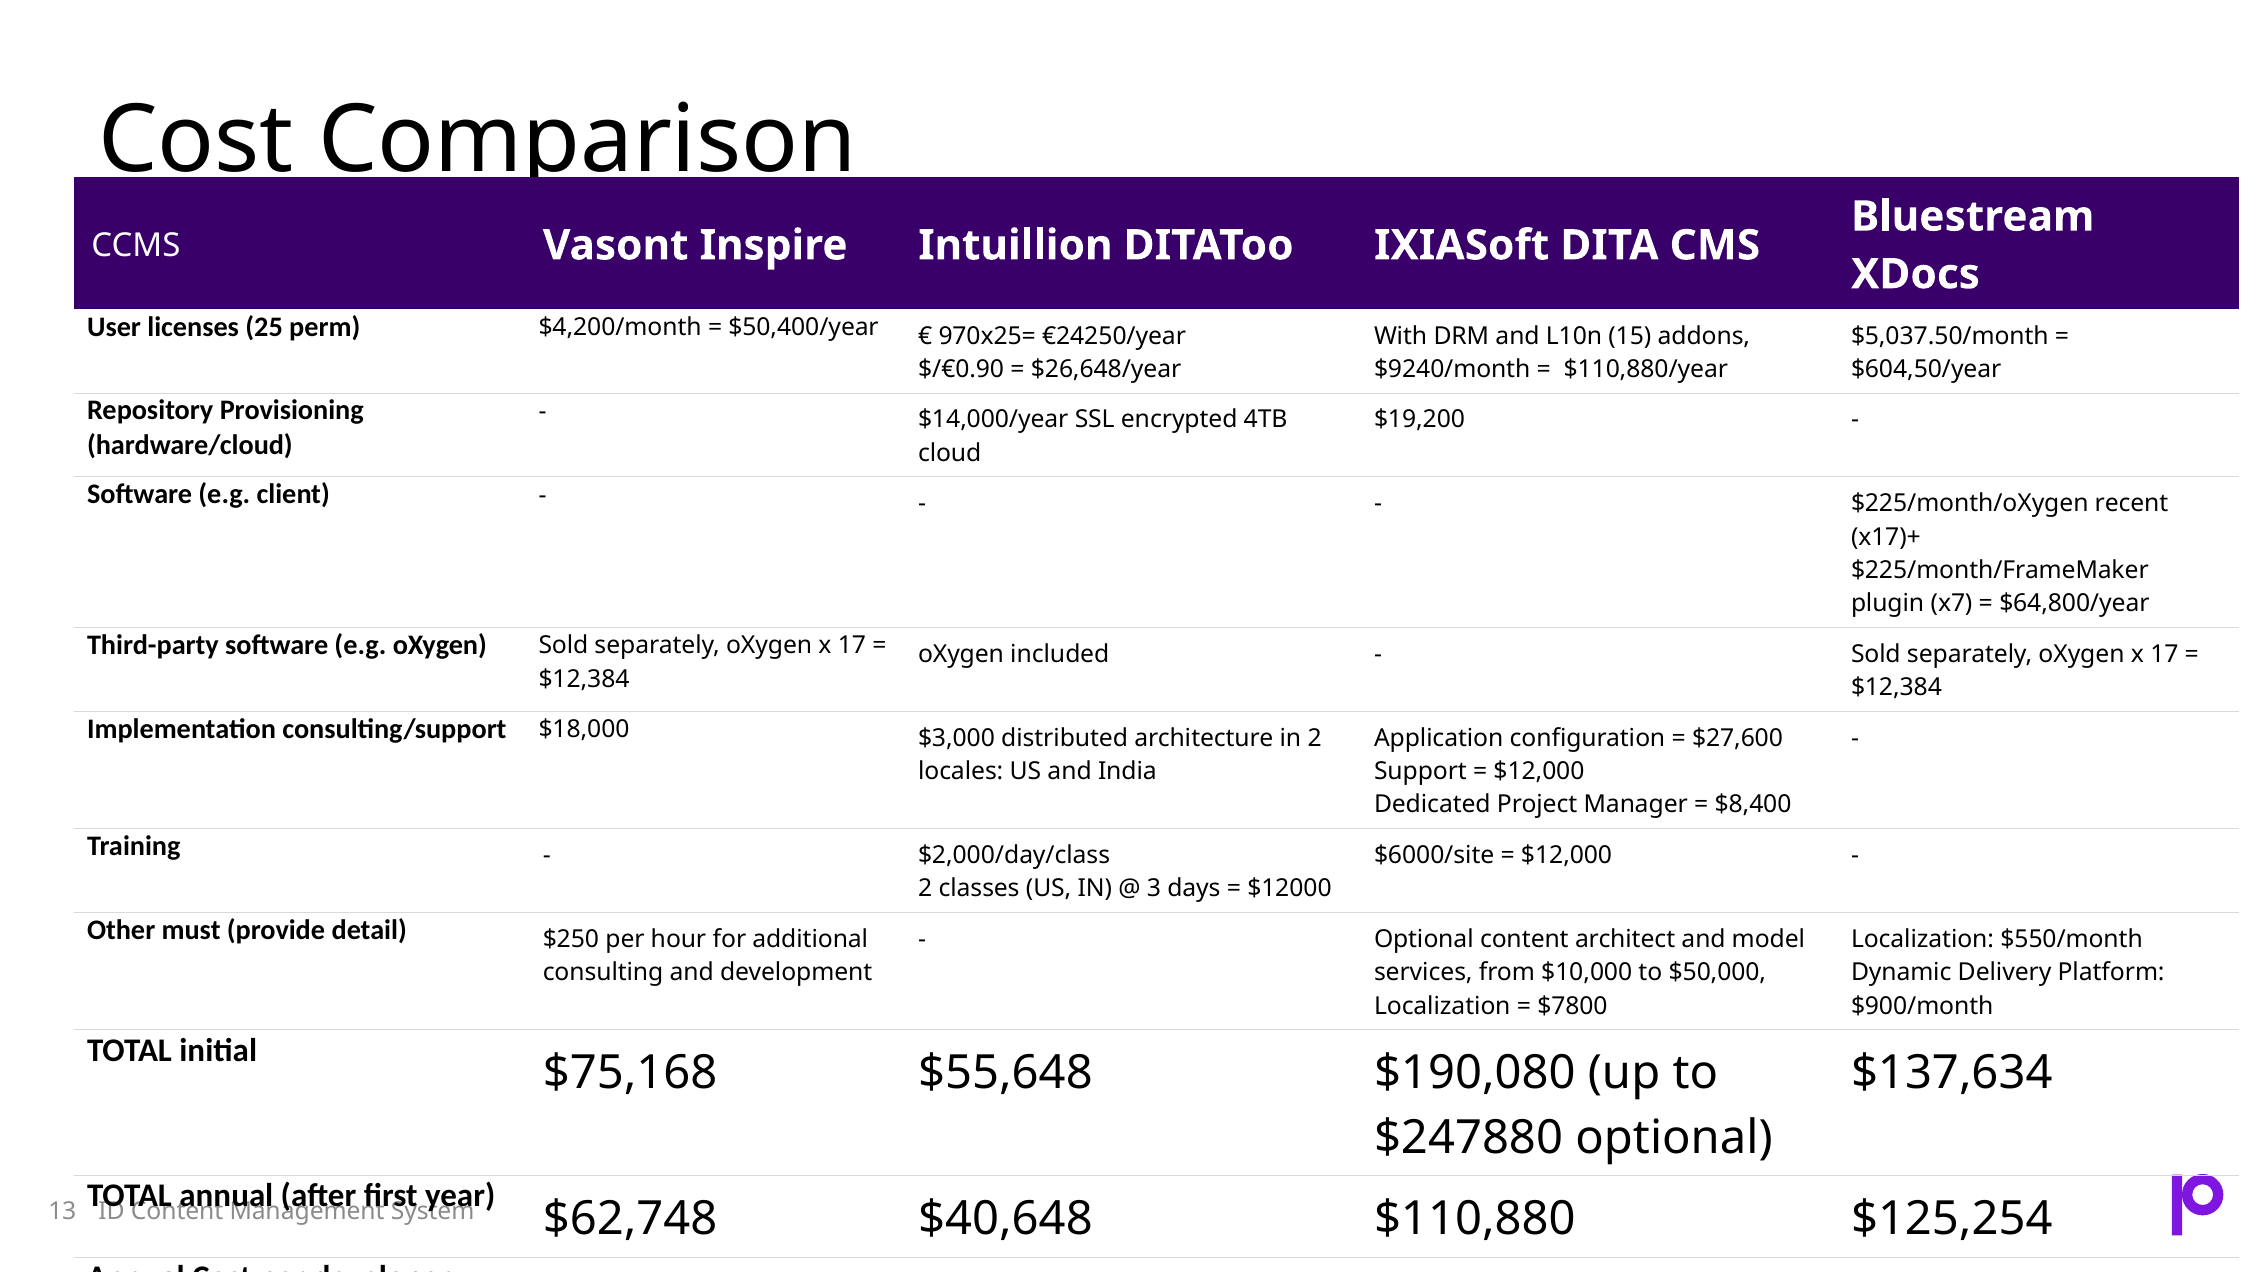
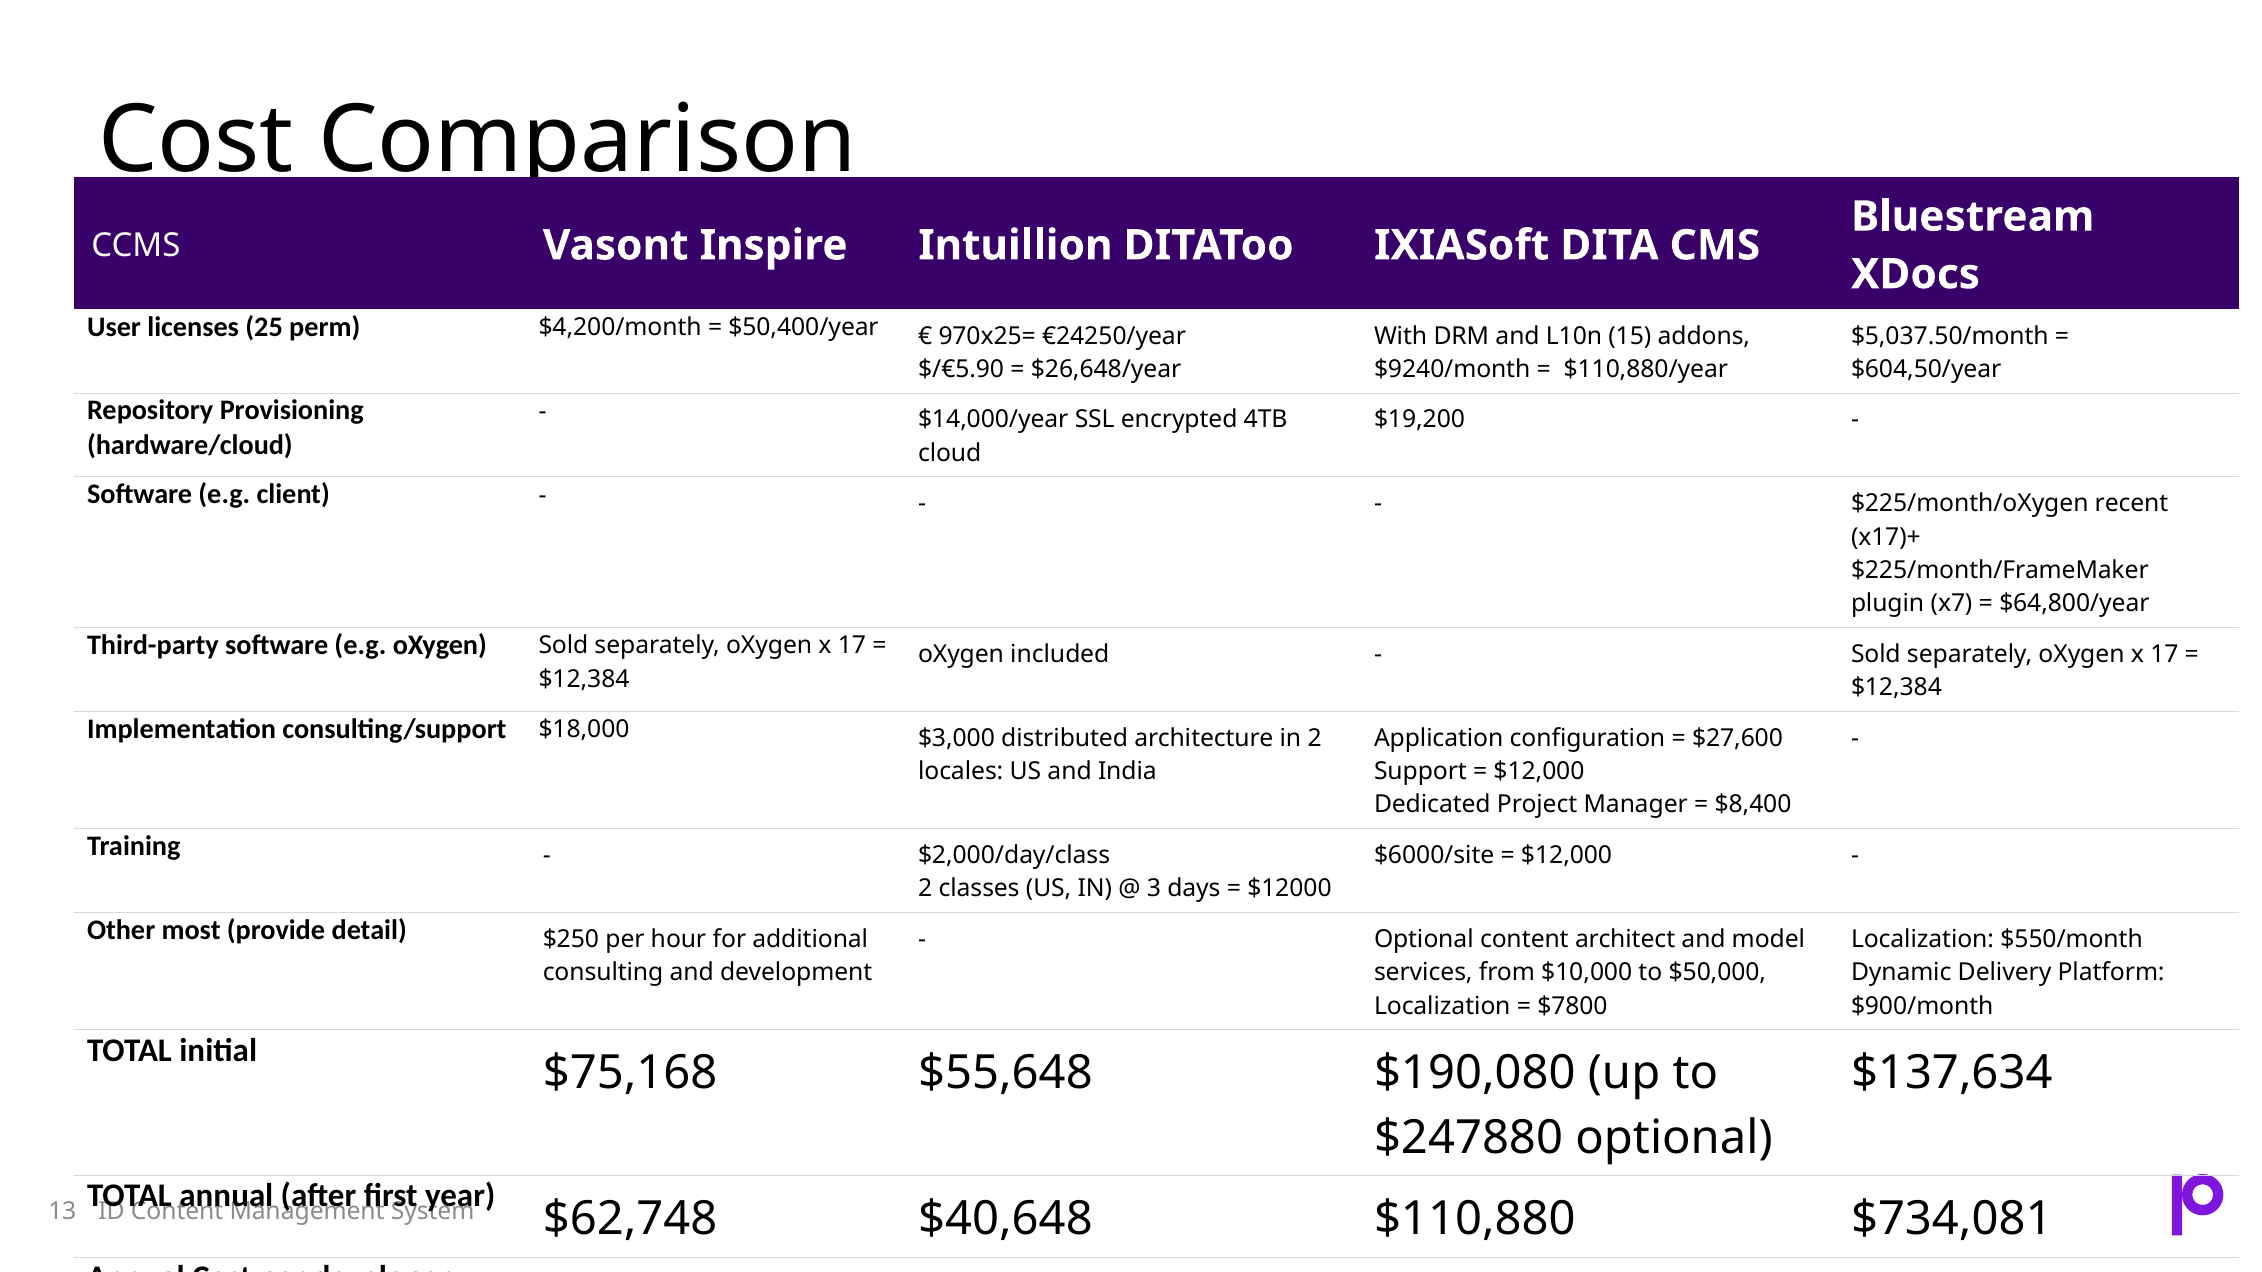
$/€0.90: $/€0.90 -> $/€5.90
must: must -> most
$125,254: $125,254 -> $734,081
